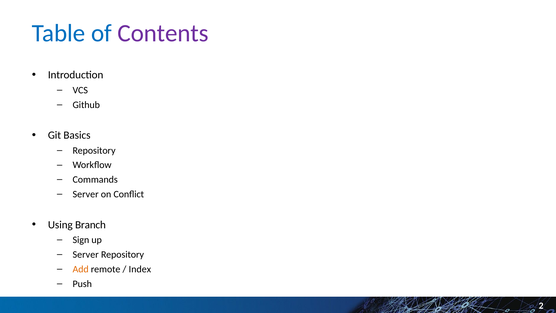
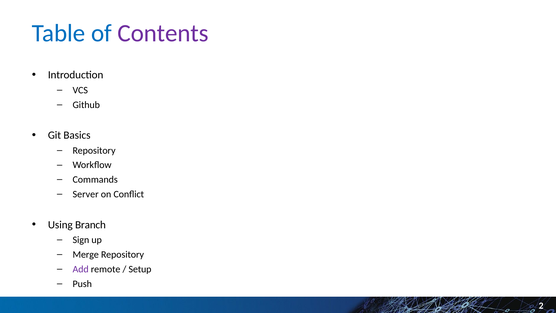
Server at (86, 254): Server -> Merge
Add colour: orange -> purple
Index: Index -> Setup
